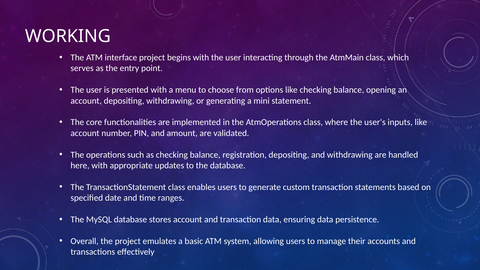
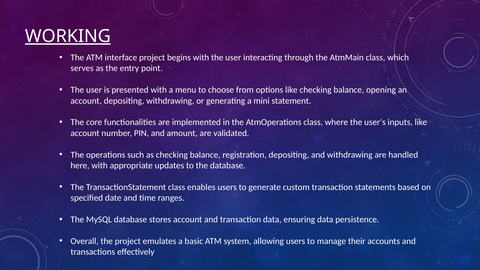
WORKING underline: none -> present
